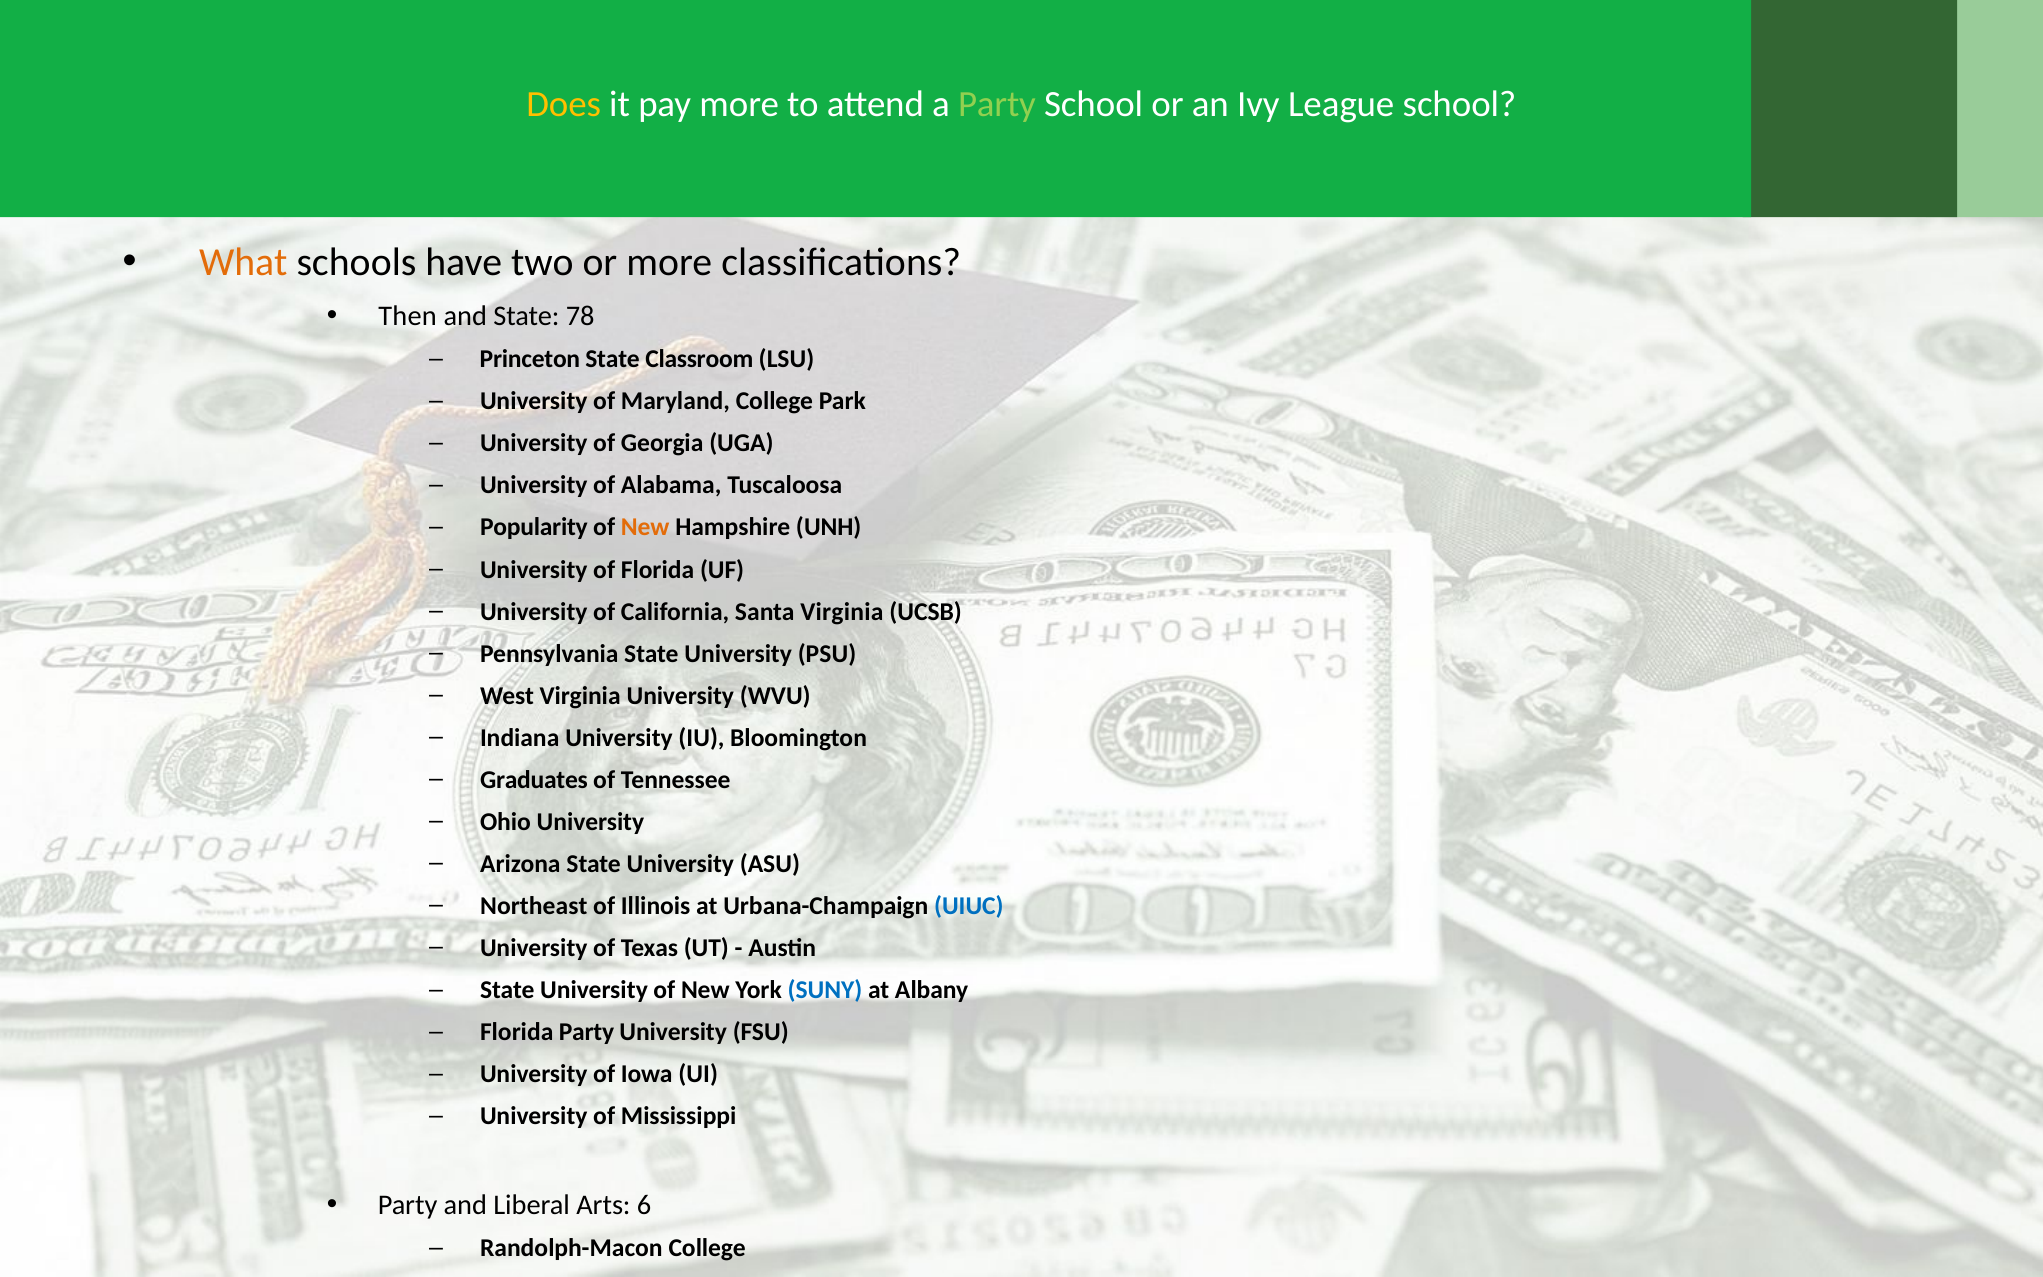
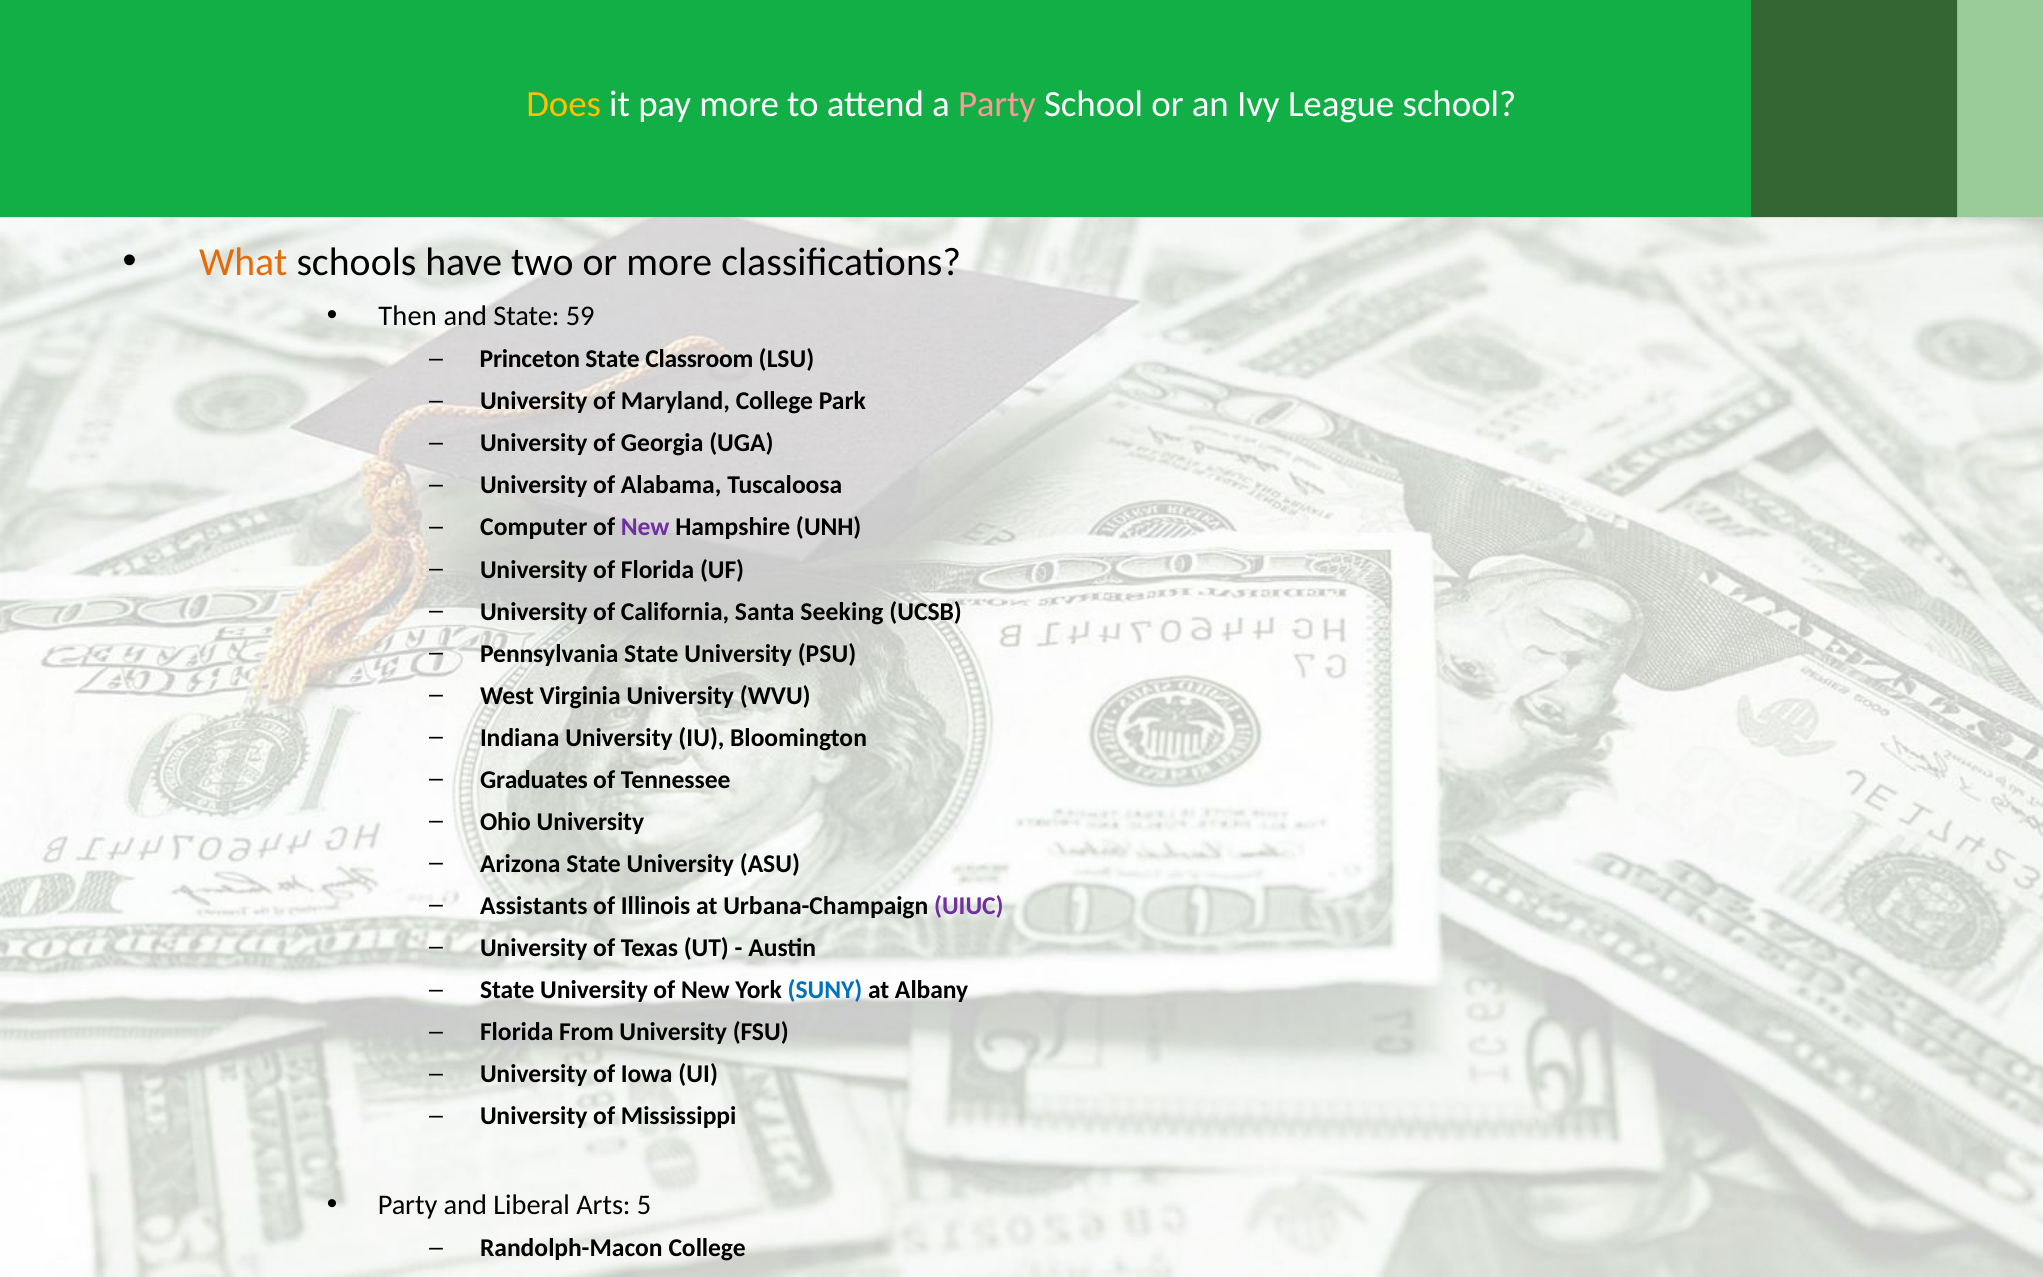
Party at (997, 105) colour: light green -> pink
78: 78 -> 59
Popularity: Popularity -> Computer
New at (645, 527) colour: orange -> purple
Santa Virginia: Virginia -> Seeking
Northeast: Northeast -> Assistants
UIUC colour: blue -> purple
Florida Party: Party -> From
6: 6 -> 5
